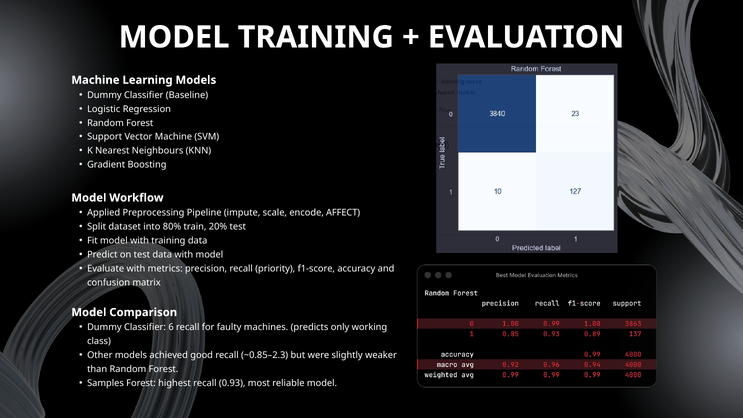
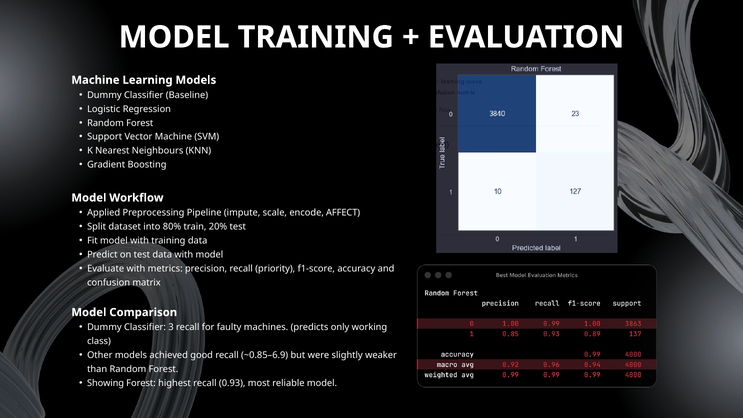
6: 6 -> 3
~0.85–2.3: ~0.85–2.3 -> ~0.85–6.9
Samples: Samples -> Showing
